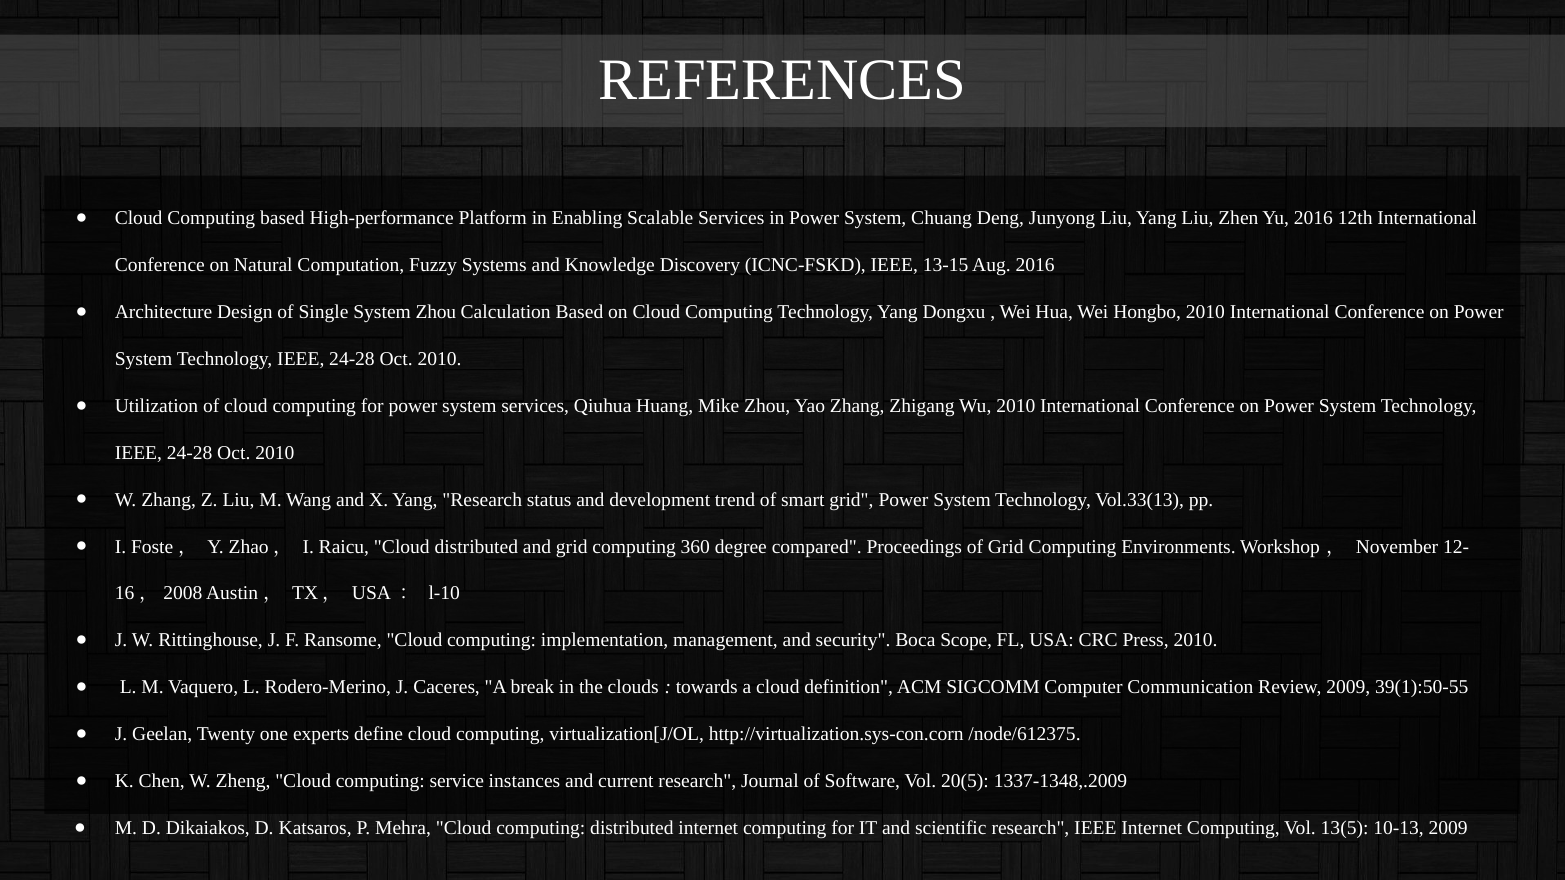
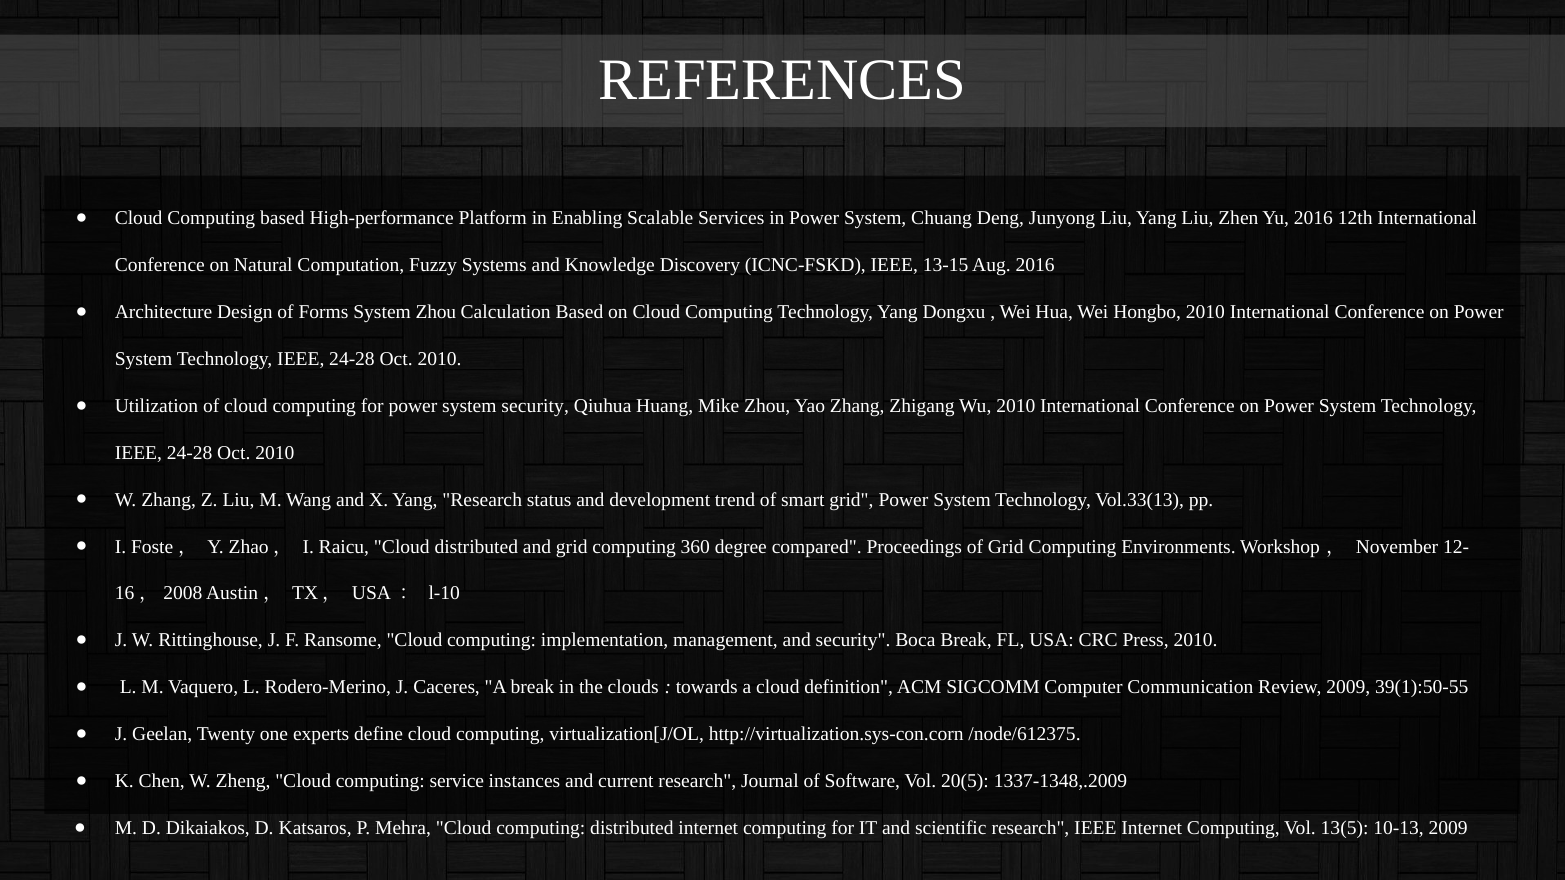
Single: Single -> Forms
system services: services -> security
Boca Scope: Scope -> Break
